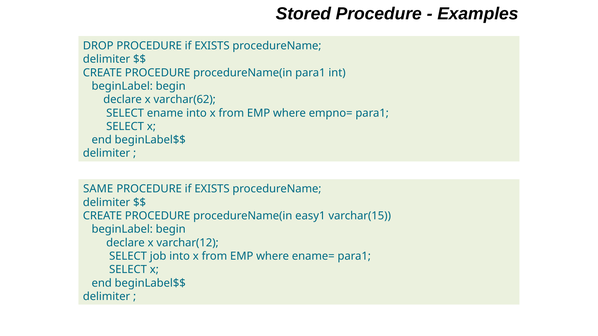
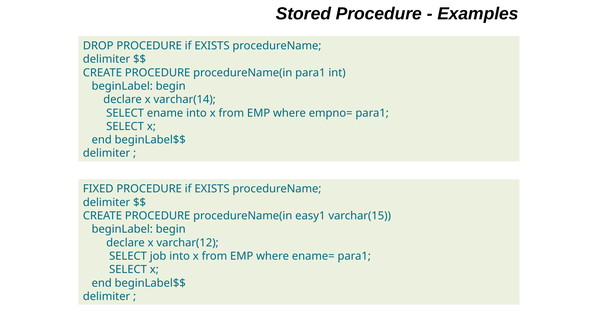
varchar(62: varchar(62 -> varchar(14
SAME: SAME -> FIXED
